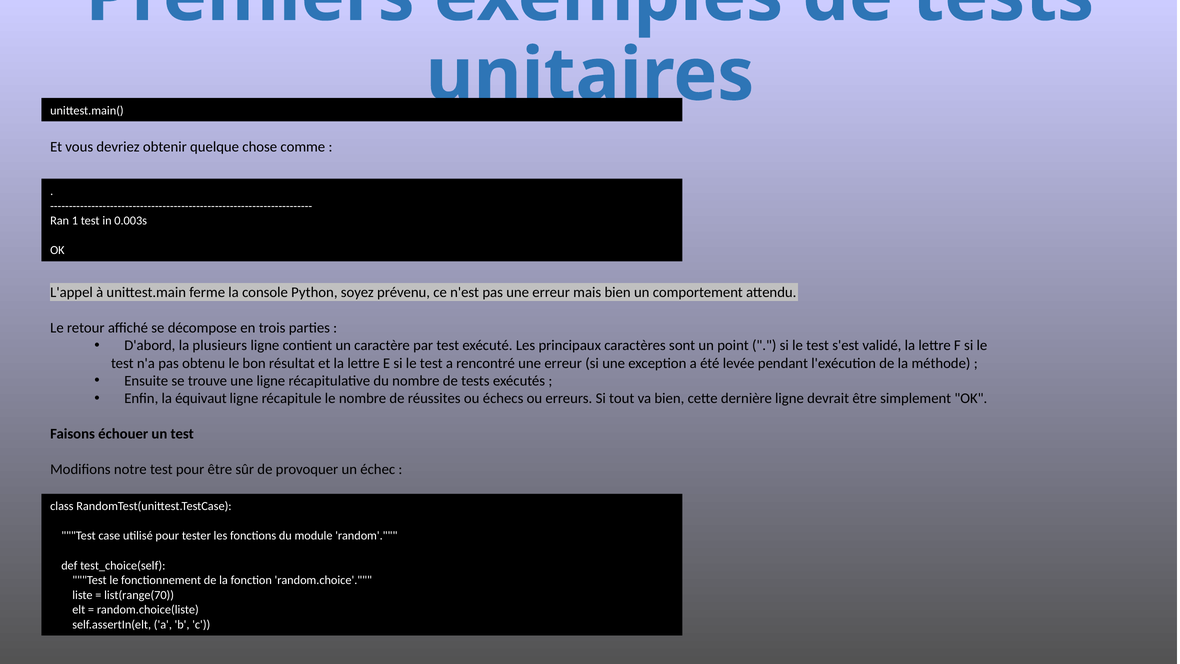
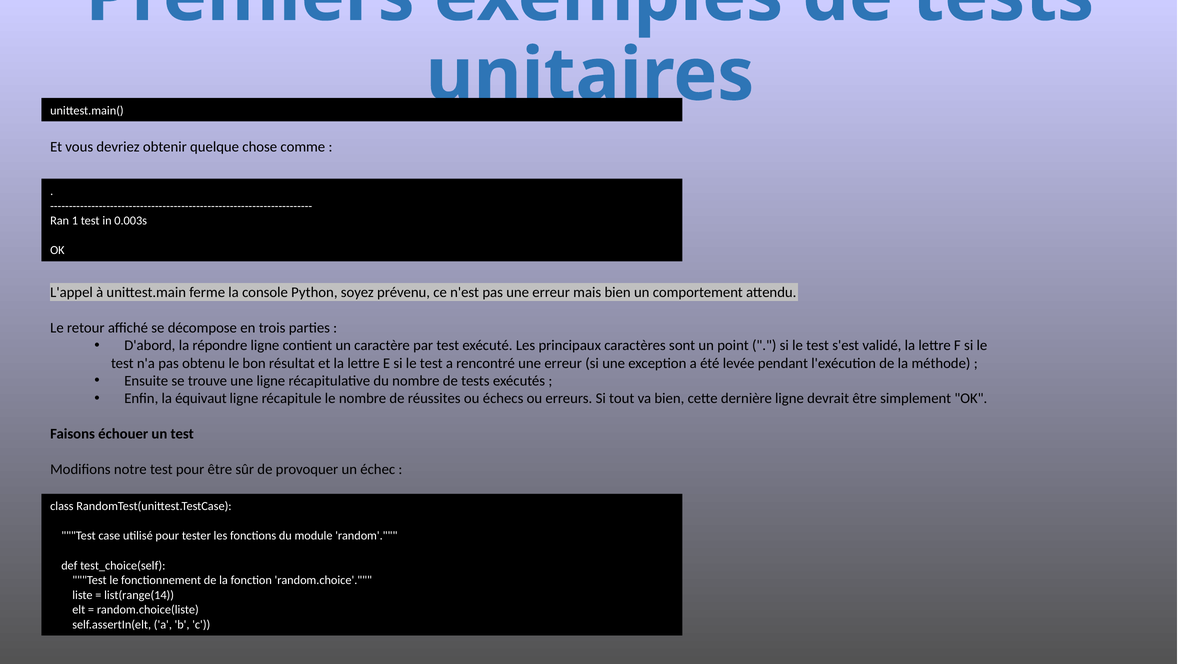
plusieurs: plusieurs -> répondre
list(range(70: list(range(70 -> list(range(14
